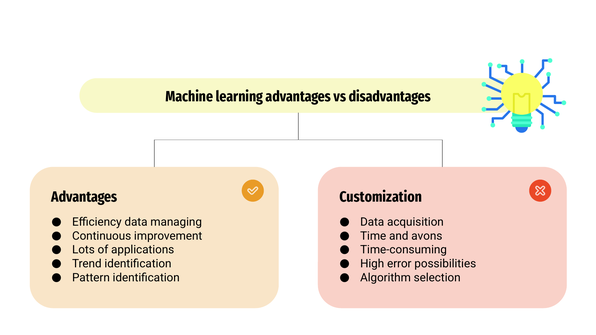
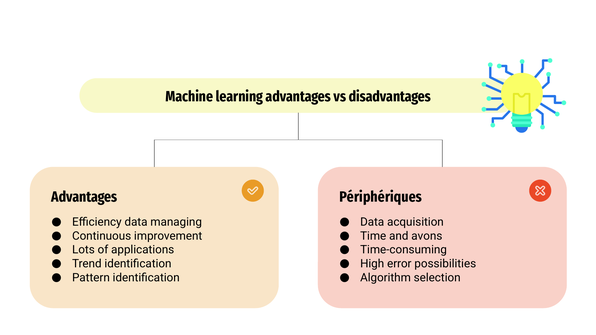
Customization: Customization -> Périphériques
